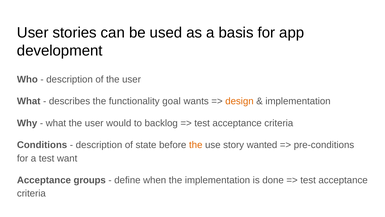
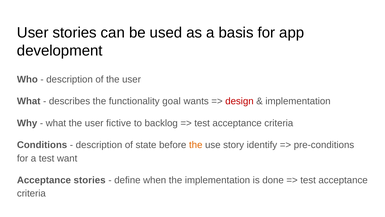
design colour: orange -> red
would: would -> fictive
wanted: wanted -> identify
Acceptance groups: groups -> stories
